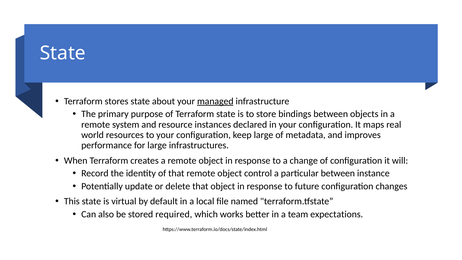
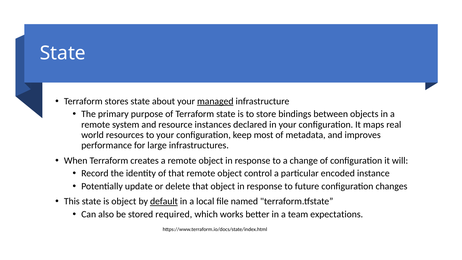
keep large: large -> most
particular between: between -> encoded
is virtual: virtual -> object
default underline: none -> present
